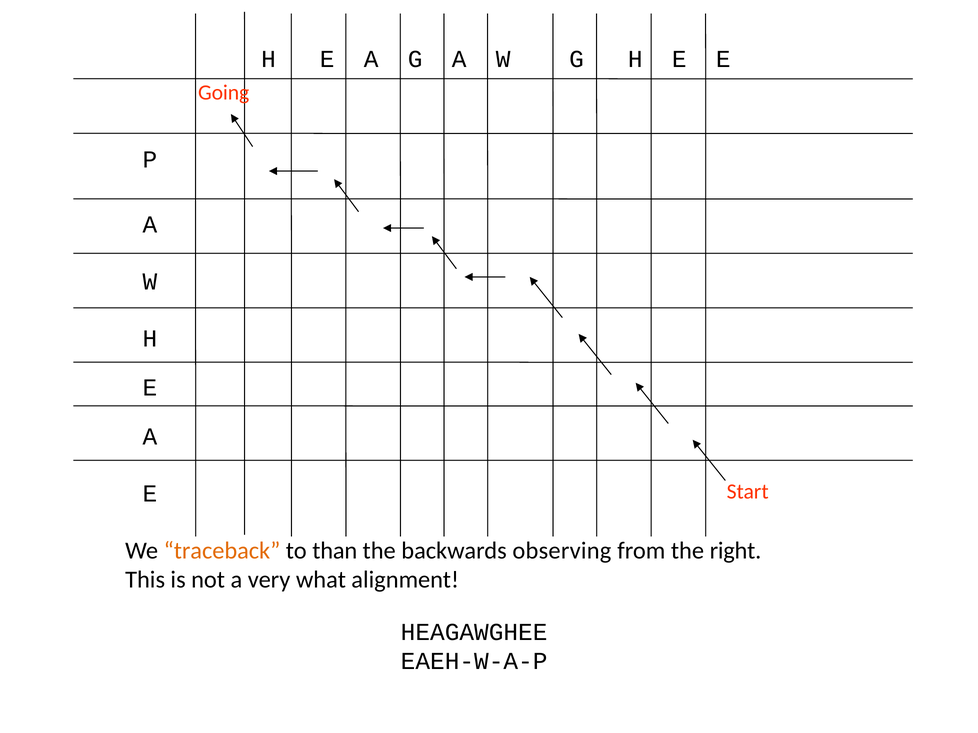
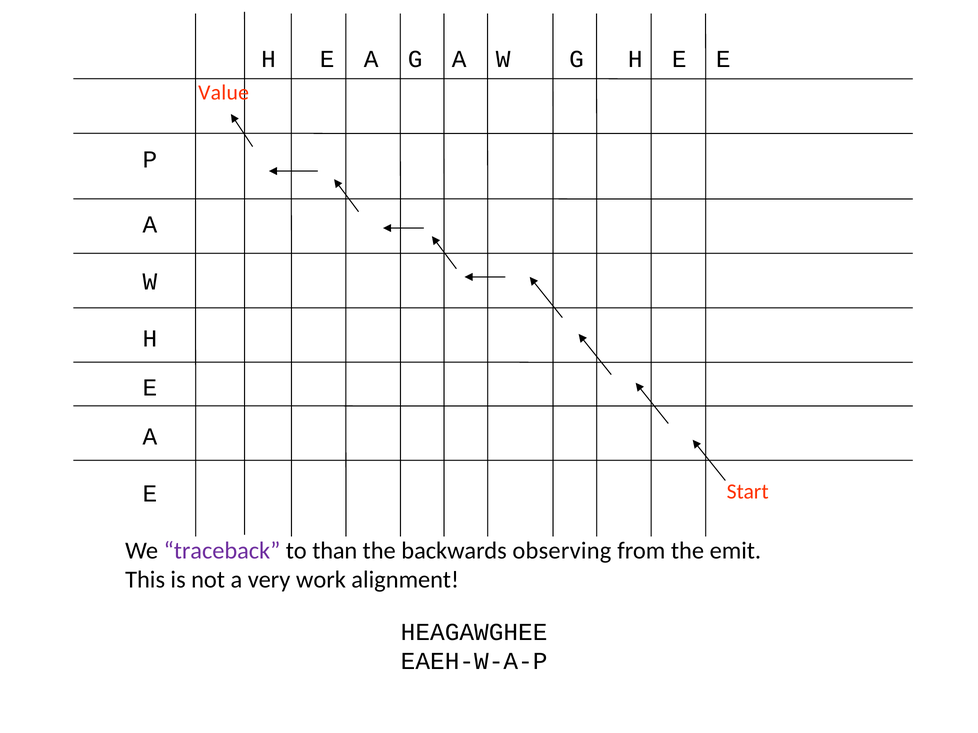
Going: Going -> Value
traceback colour: orange -> purple
right: right -> emit
what: what -> work
